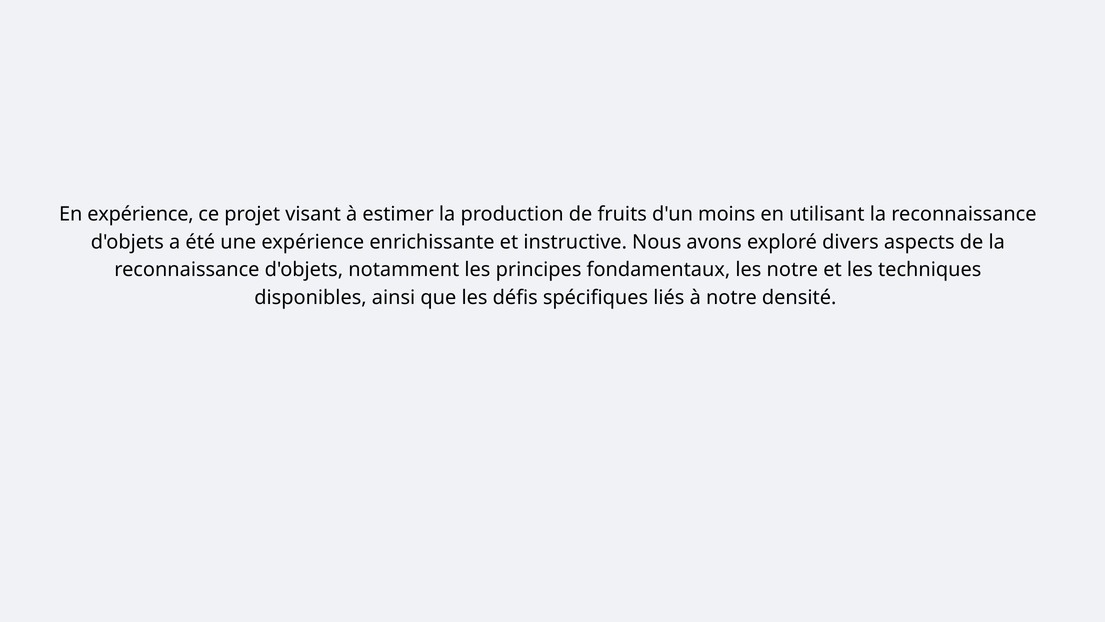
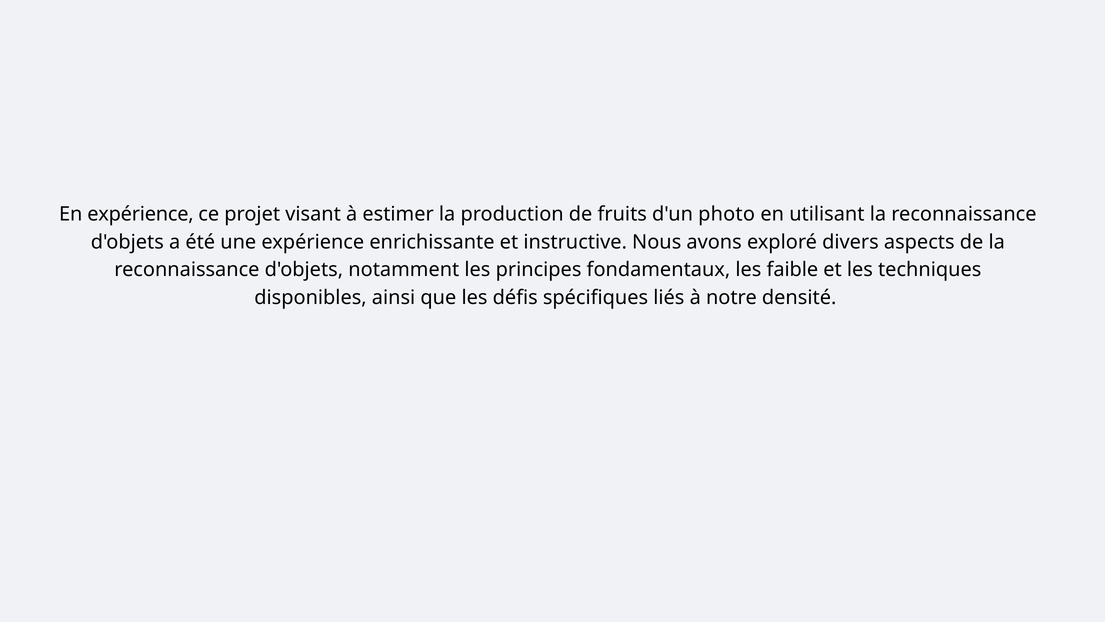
moins: moins -> photo
les notre: notre -> faible
